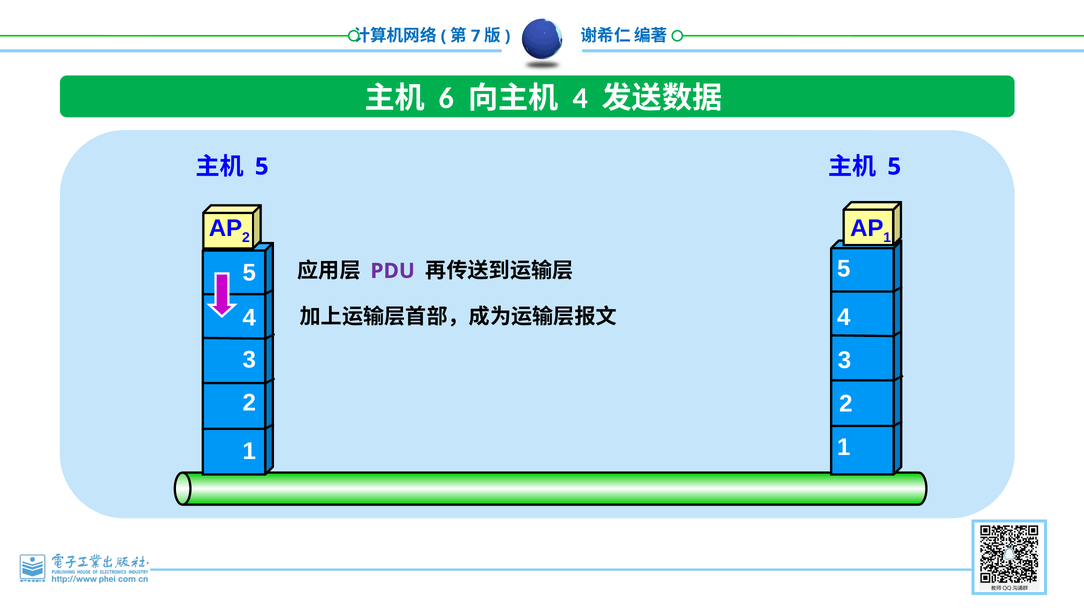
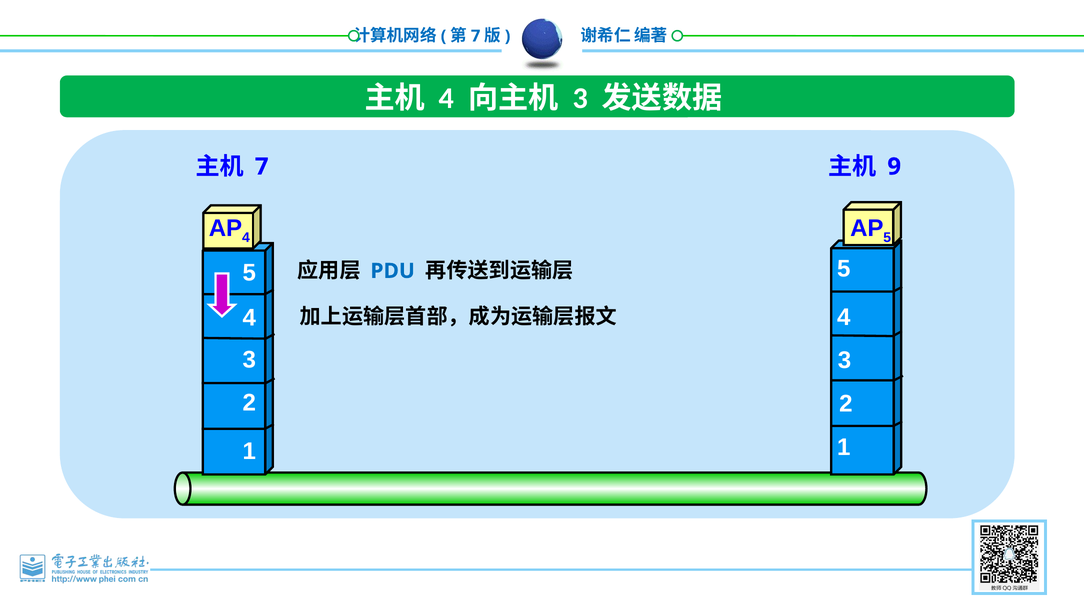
6 at (446, 98): 6 -> 4
4 at (580, 98): 4 -> 3
5 at (262, 167): 5 -> 7
5 at (894, 167): 5 -> 9
2 at (246, 238): 2 -> 4
1 at (887, 238): 1 -> 5
PDU colour: purple -> blue
